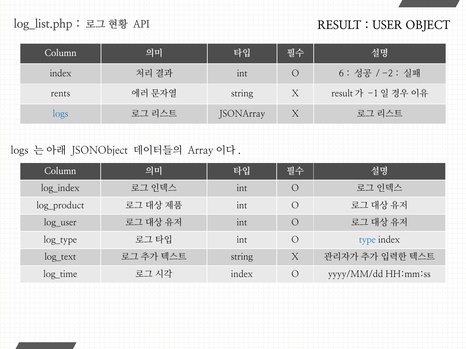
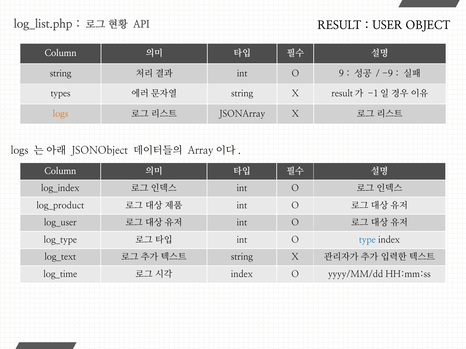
index at (61, 74): index -> string
6: 6 -> 9
-2: -2 -> -9
rents: rents -> types
logs at (61, 114) colour: blue -> orange
